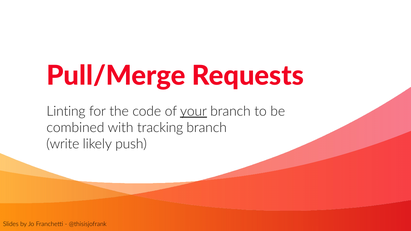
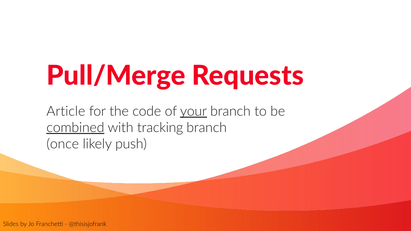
Linting: Linting -> Article
combined underline: none -> present
write: write -> once
